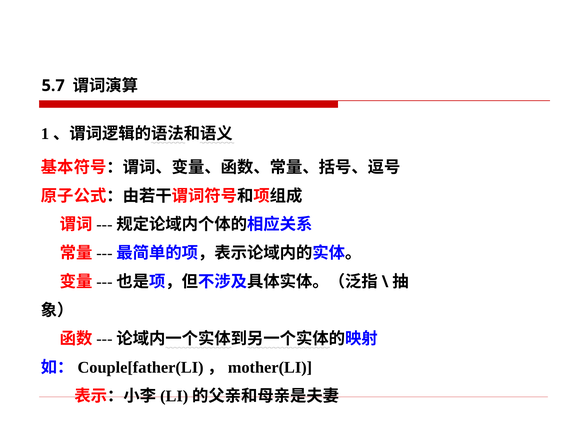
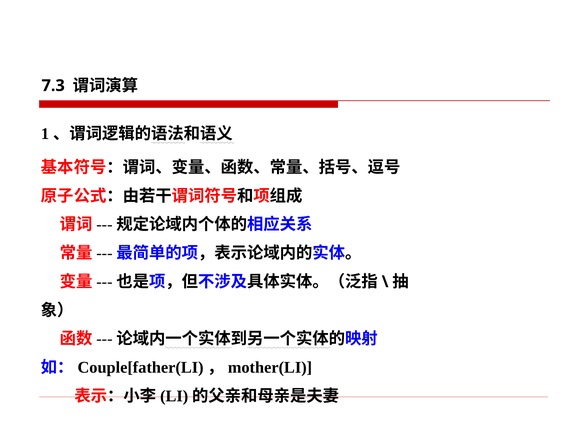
5.7: 5.7 -> 7.3
